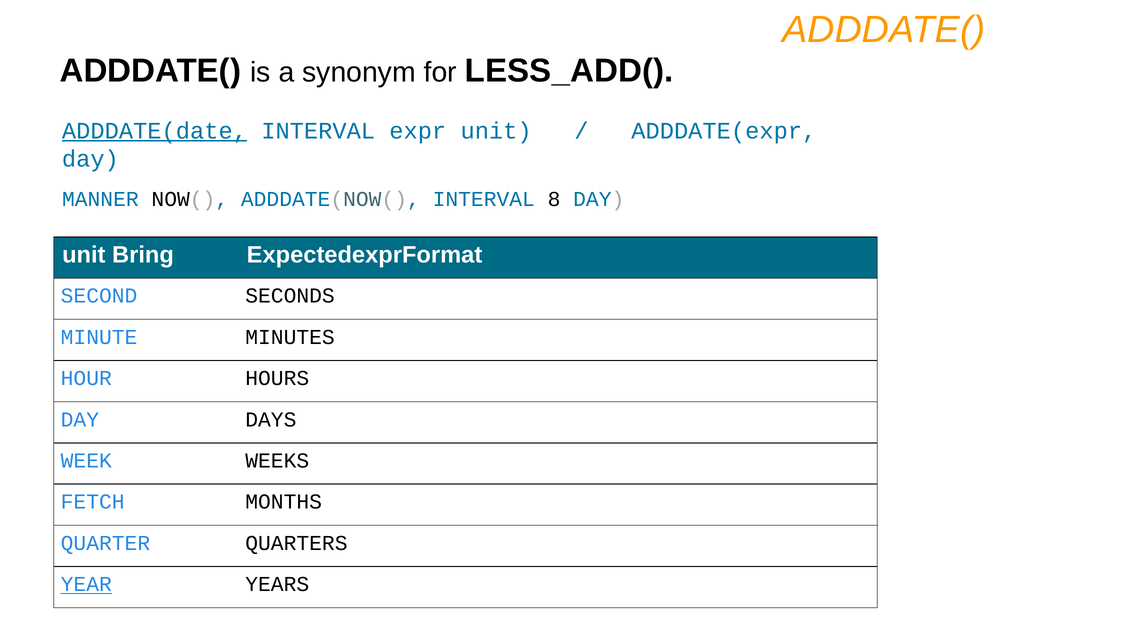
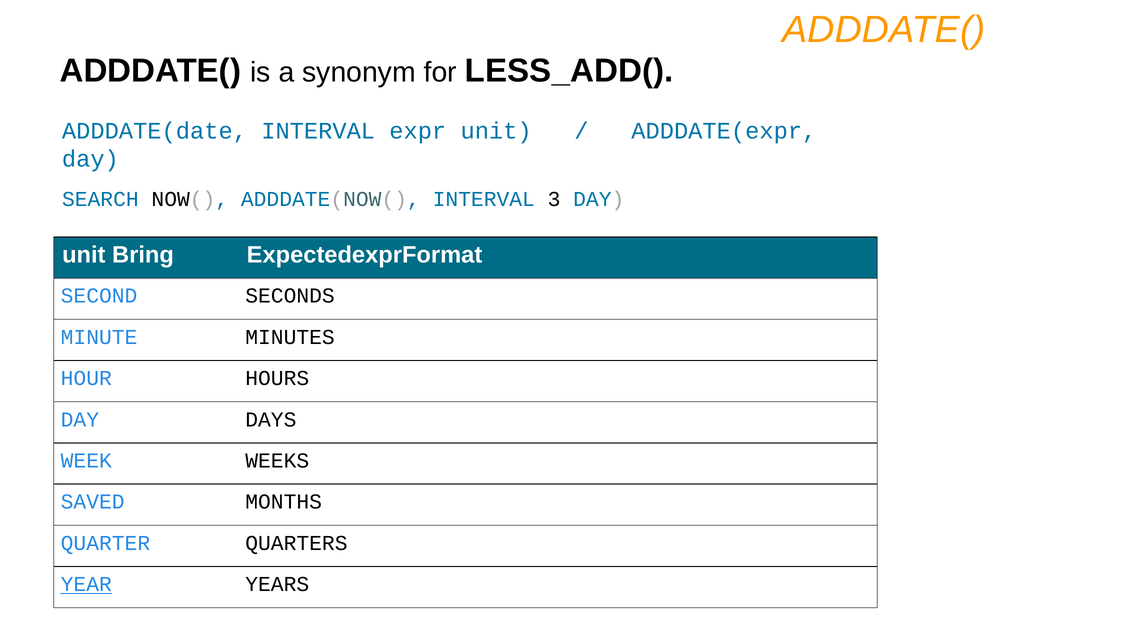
ADDDATE(date underline: present -> none
MANNER: MANNER -> SEARCH
8: 8 -> 3
FETCH: FETCH -> SAVED
